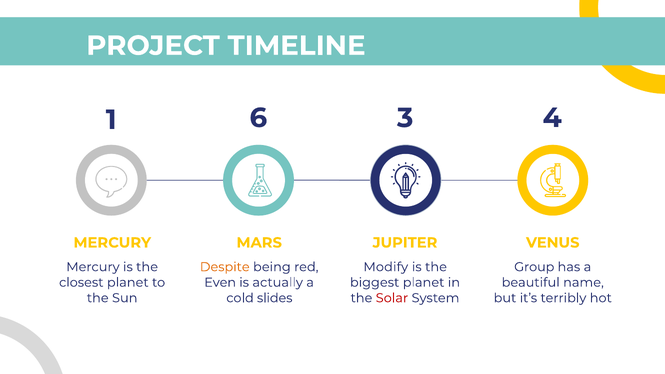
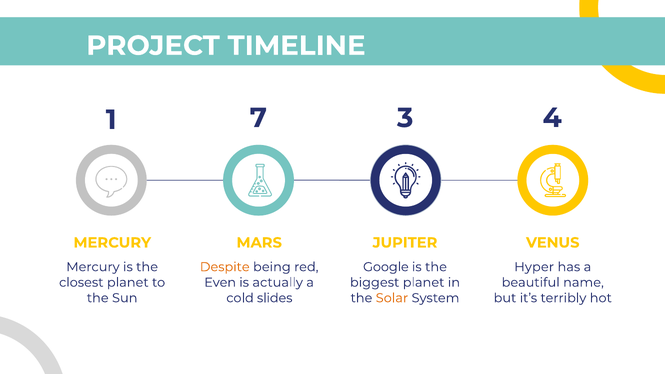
6: 6 -> 7
Modify: Modify -> Google
Group: Group -> Hyper
Solar colour: red -> orange
